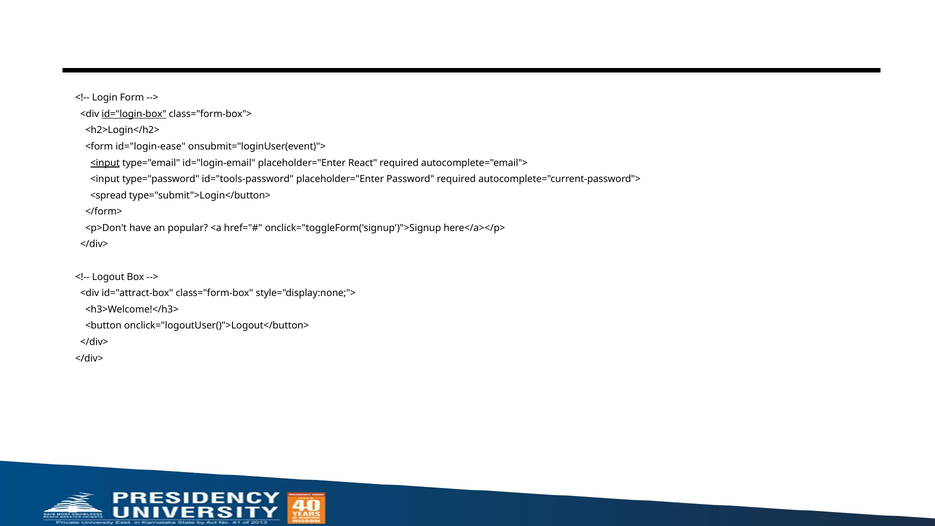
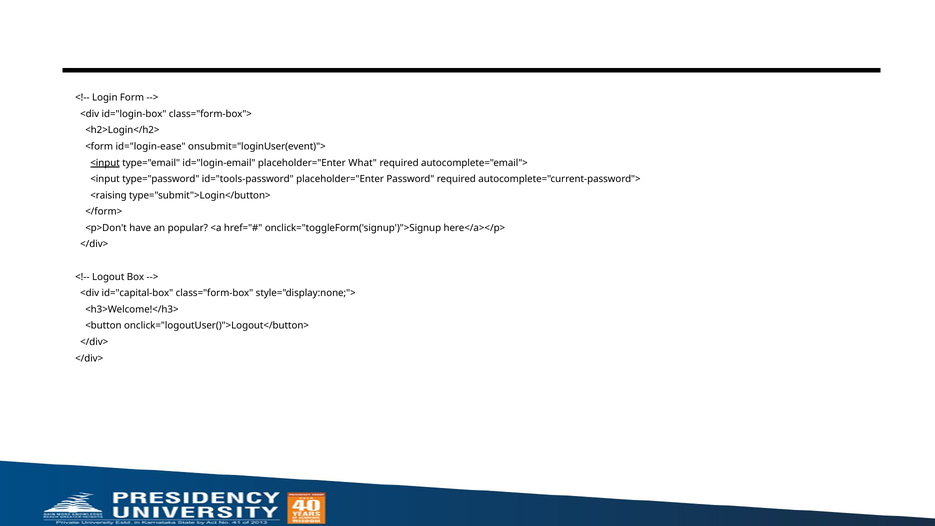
id="login-box underline: present -> none
React: React -> What
<spread: <spread -> <raising
id="attract-box: id="attract-box -> id="capital-box
